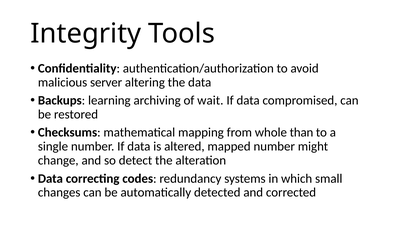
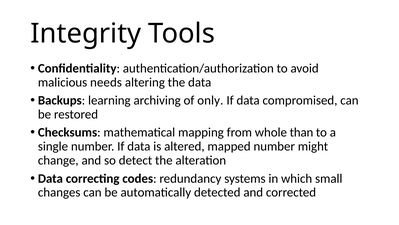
server: server -> needs
wait: wait -> only
